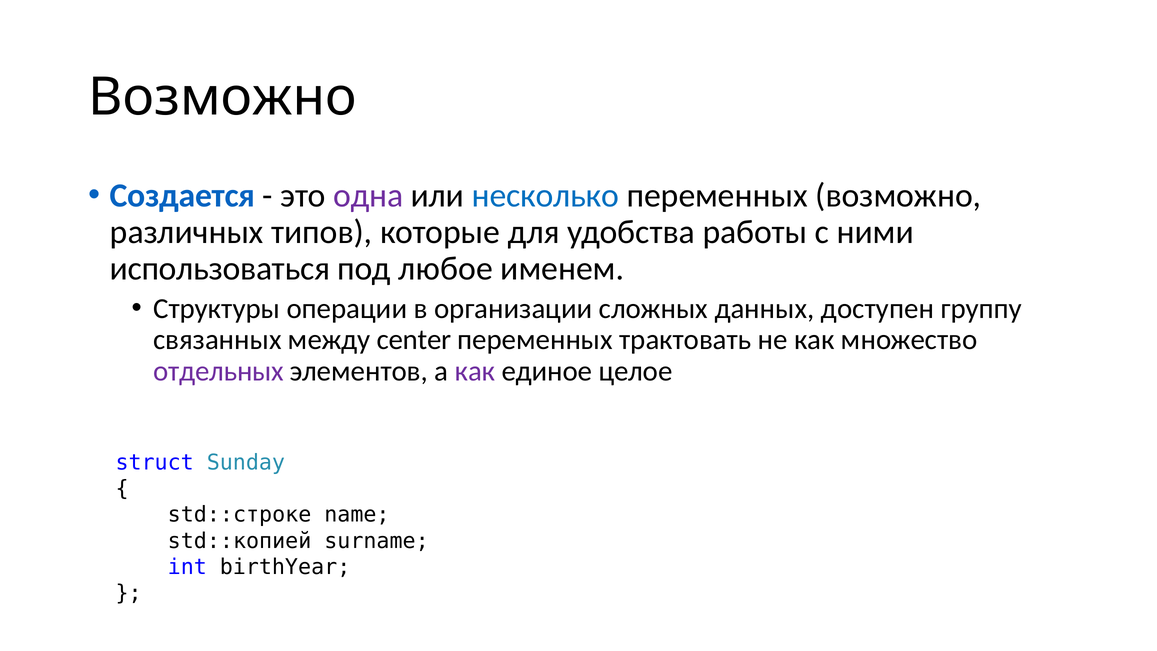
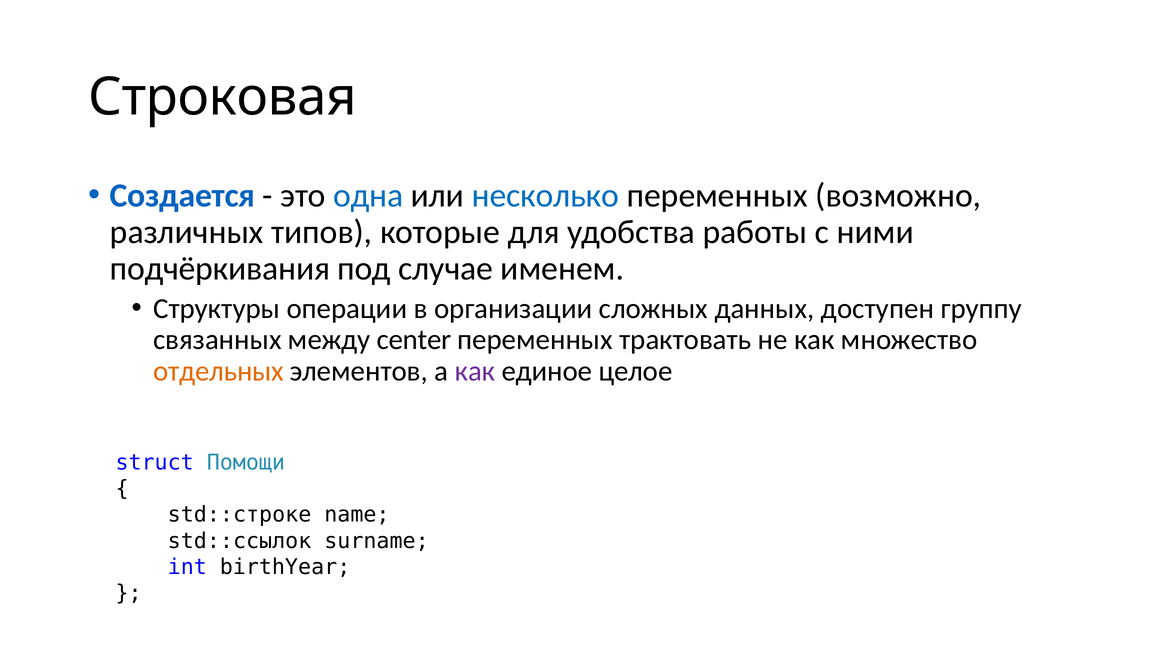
Возможно at (222, 97): Возможно -> Строковая
одна colour: purple -> blue
использоваться: использоваться -> подчёркивания
любое: любое -> случае
отдельных colour: purple -> orange
Sunday: Sunday -> Помощи
std::копией: std::копией -> std::ссылок
